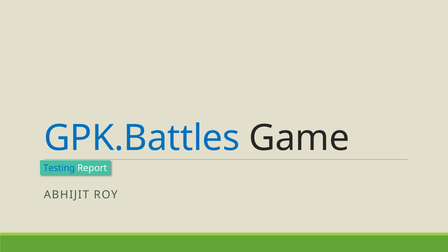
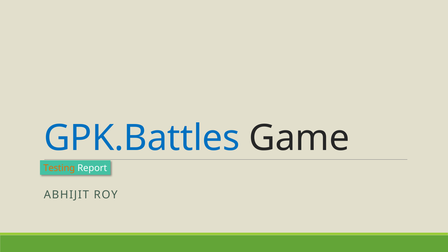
Testing colour: blue -> orange
